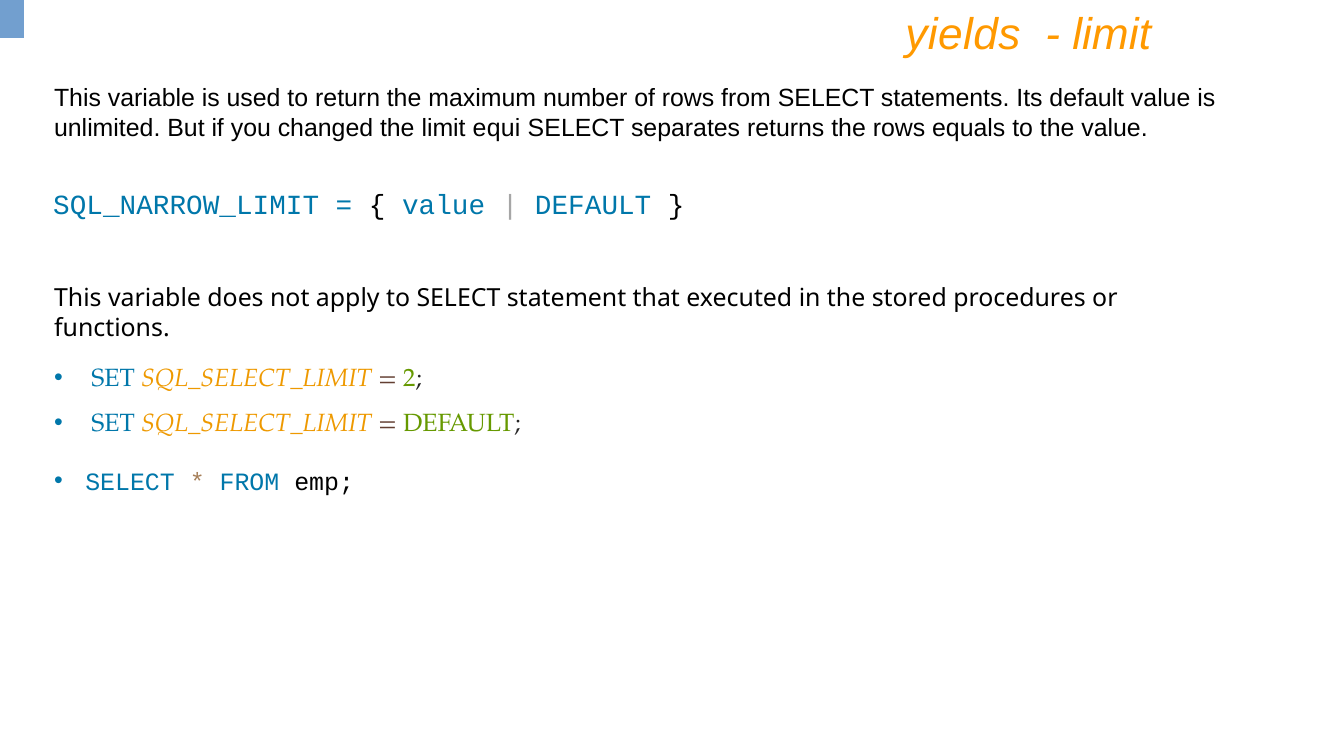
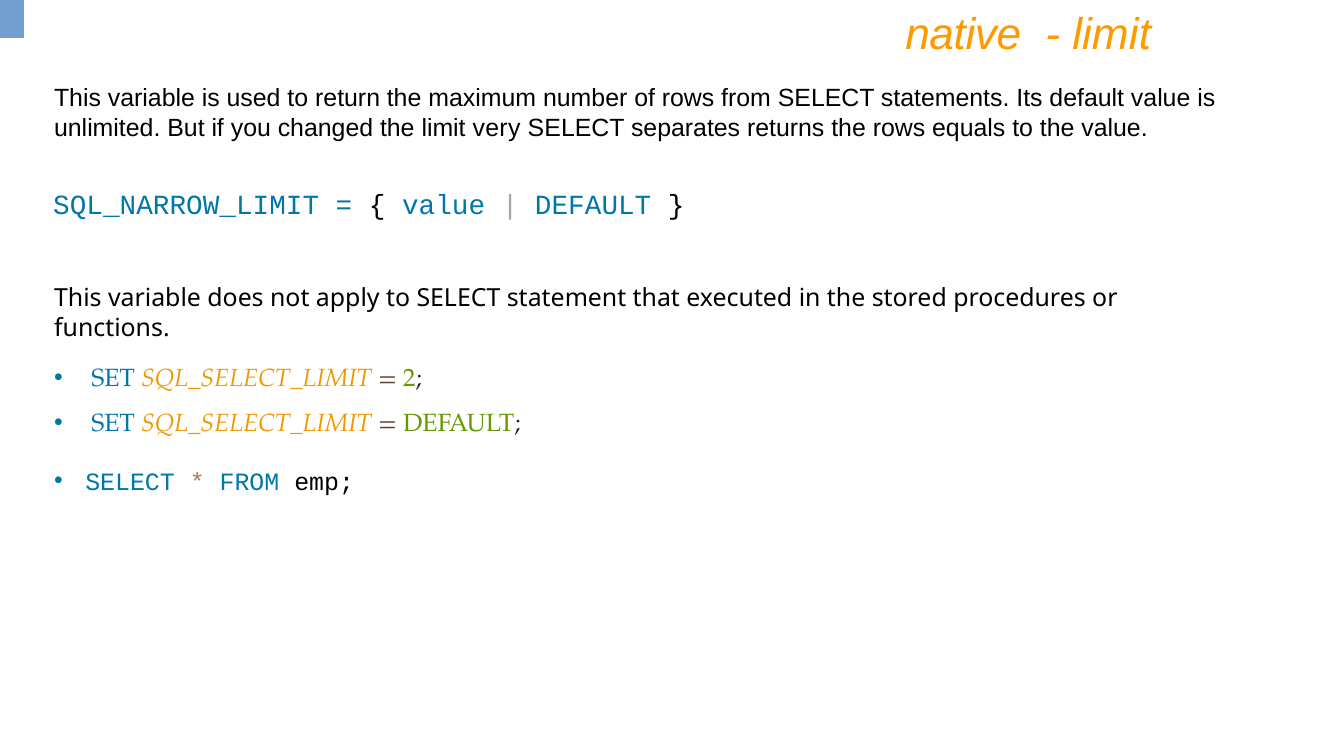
yields: yields -> native
equi: equi -> very
